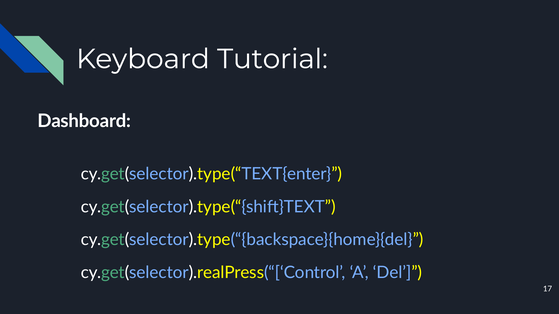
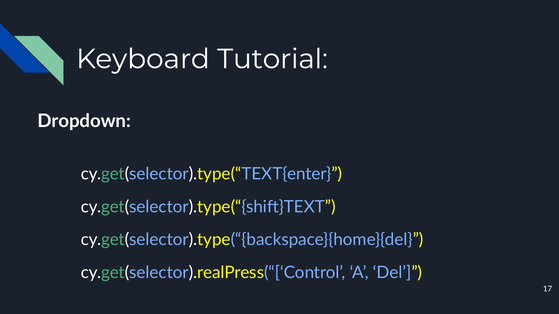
Dashboard: Dashboard -> Dropdown
